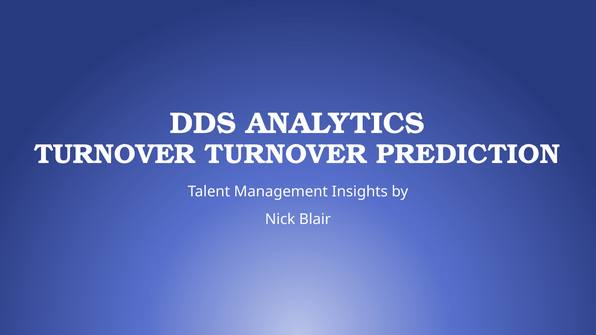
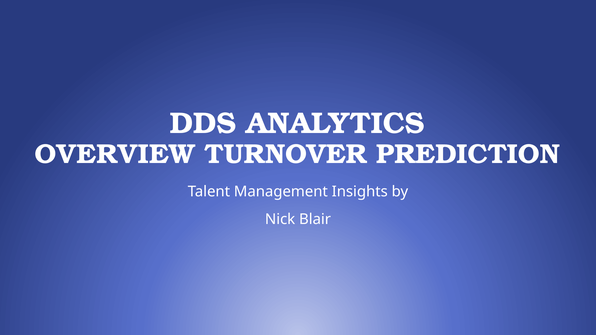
TURNOVER at (115, 154): TURNOVER -> OVERVIEW
